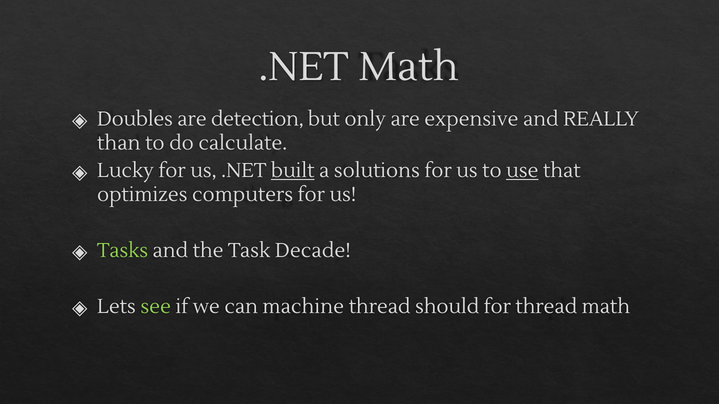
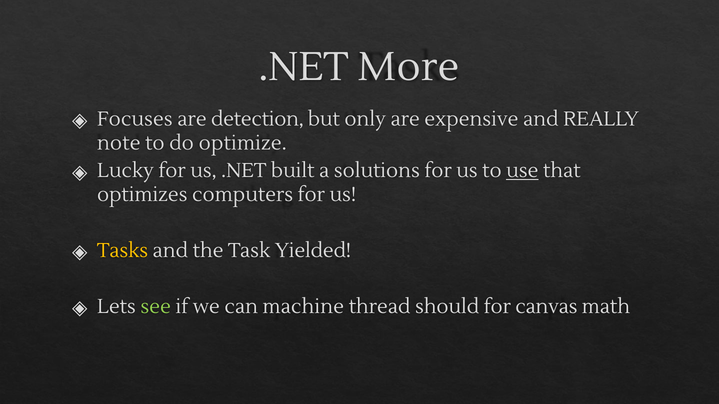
.NET Math: Math -> More
Doubles: Doubles -> Focuses
than: than -> note
calculate: calculate -> optimize
built underline: present -> none
Tasks colour: light green -> yellow
Decade: Decade -> Yielded
for thread: thread -> canvas
